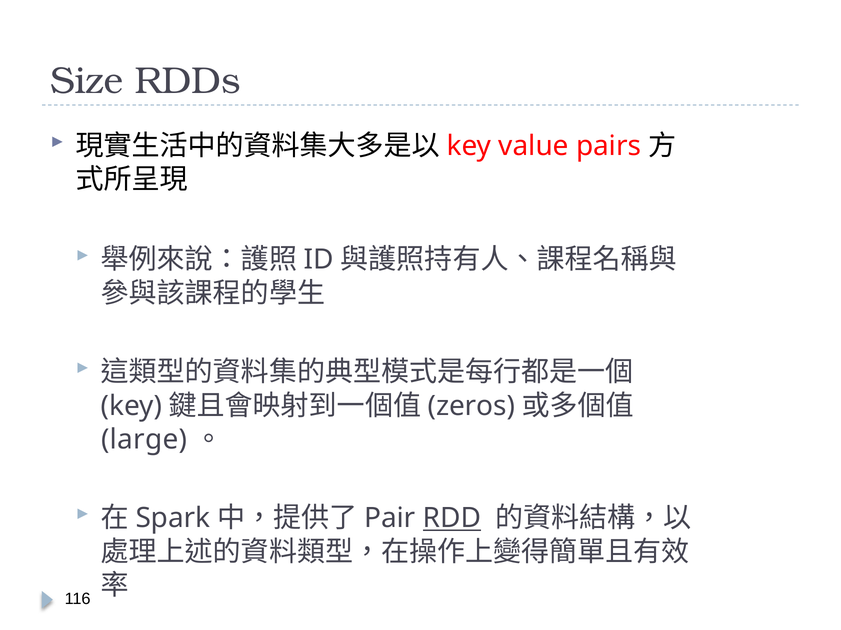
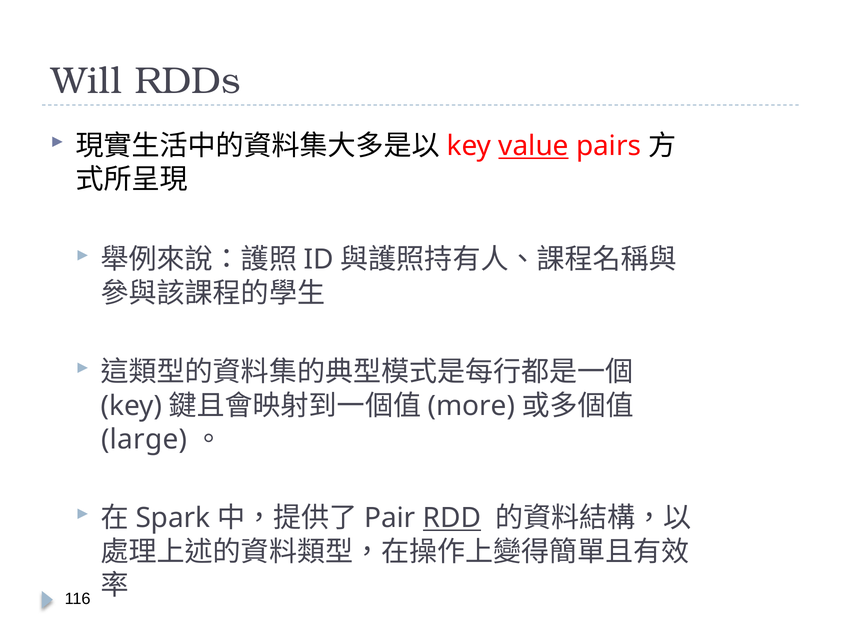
Size: Size -> Will
value underline: none -> present
zeros: zeros -> more
